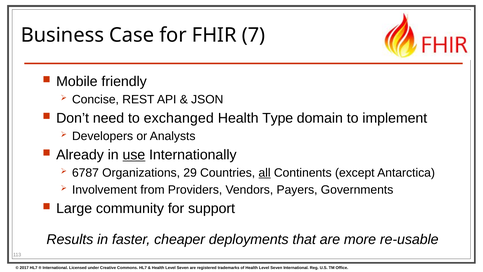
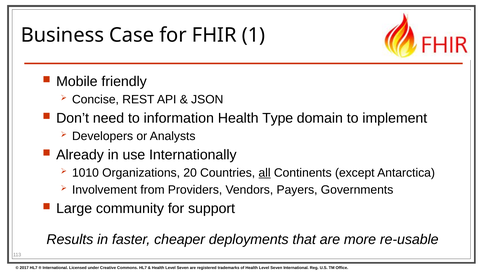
7: 7 -> 1
exchanged: exchanged -> information
use underline: present -> none
6787: 6787 -> 1010
29: 29 -> 20
